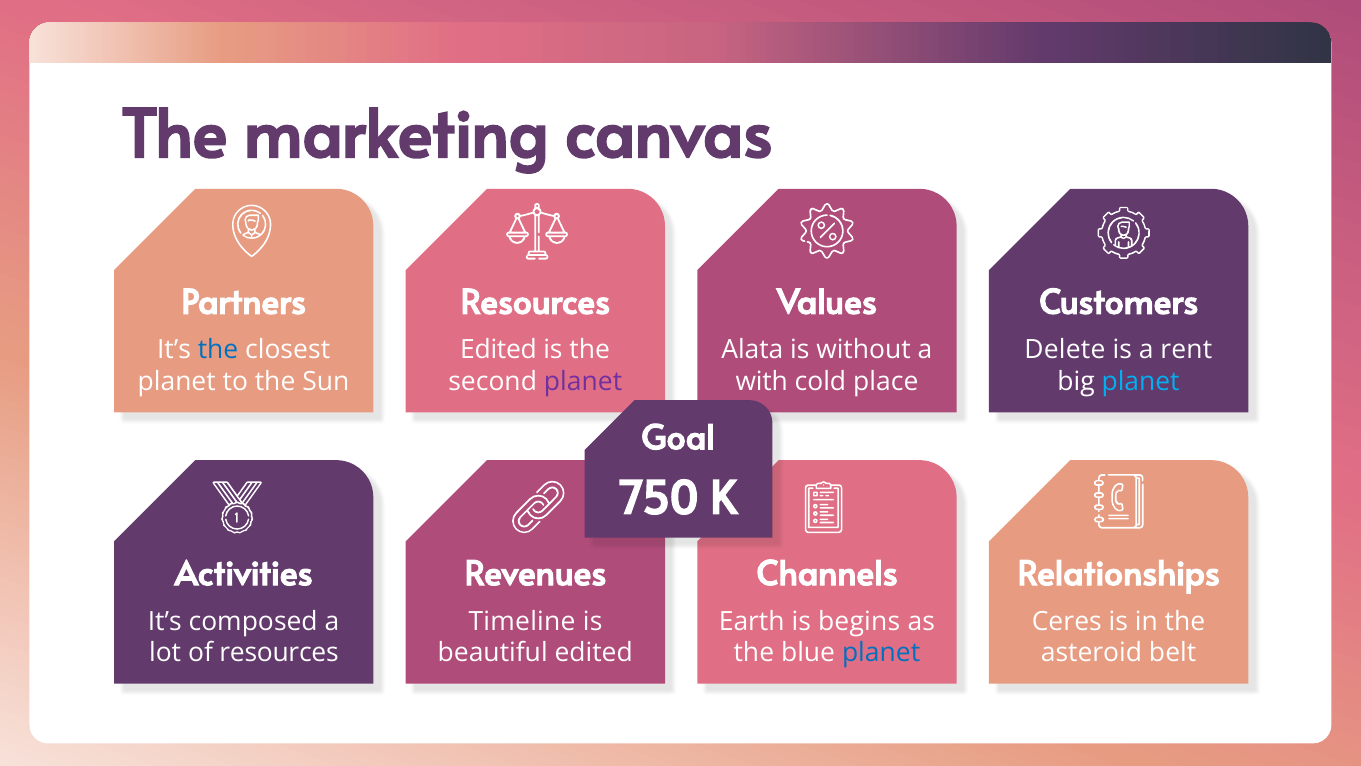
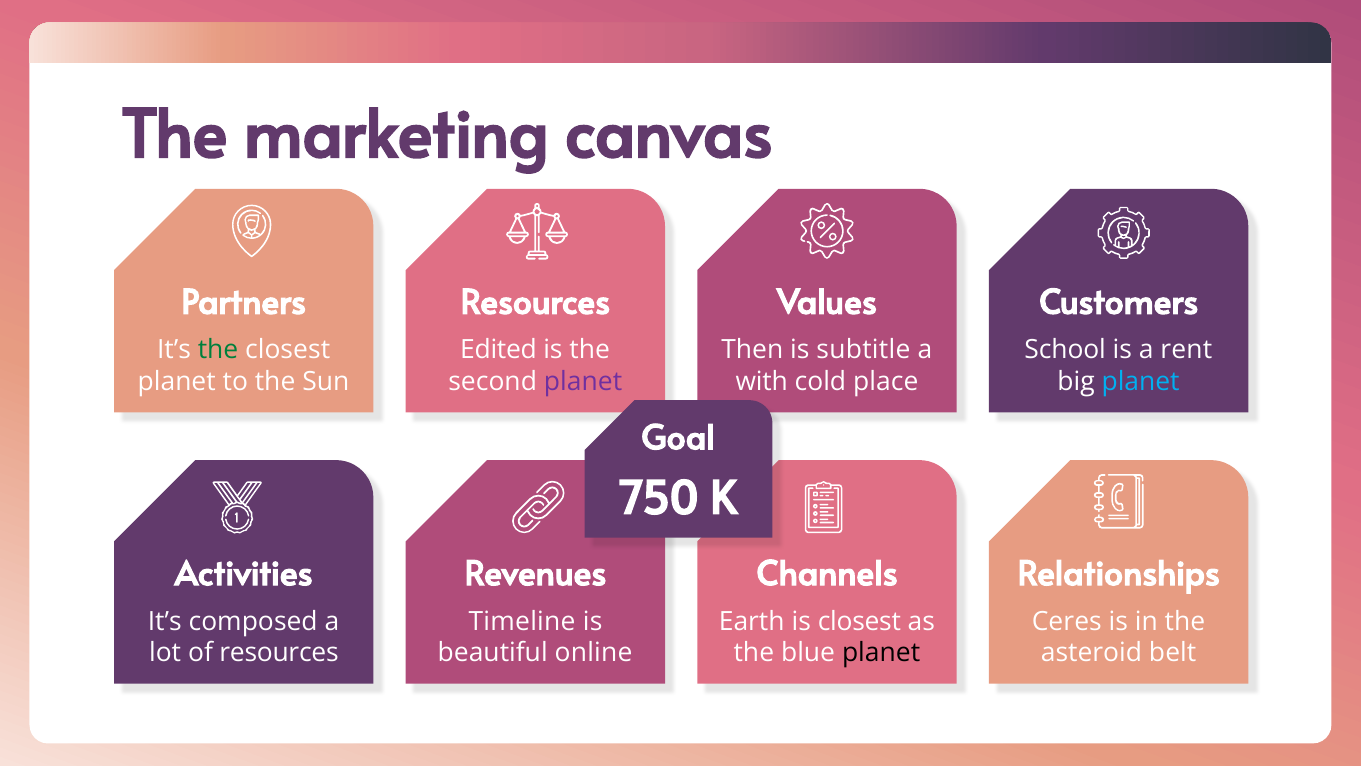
the at (218, 350) colour: blue -> green
Alata: Alata -> Then
without: without -> subtitle
Delete: Delete -> School
is begins: begins -> closest
beautiful edited: edited -> online
planet at (881, 653) colour: blue -> black
